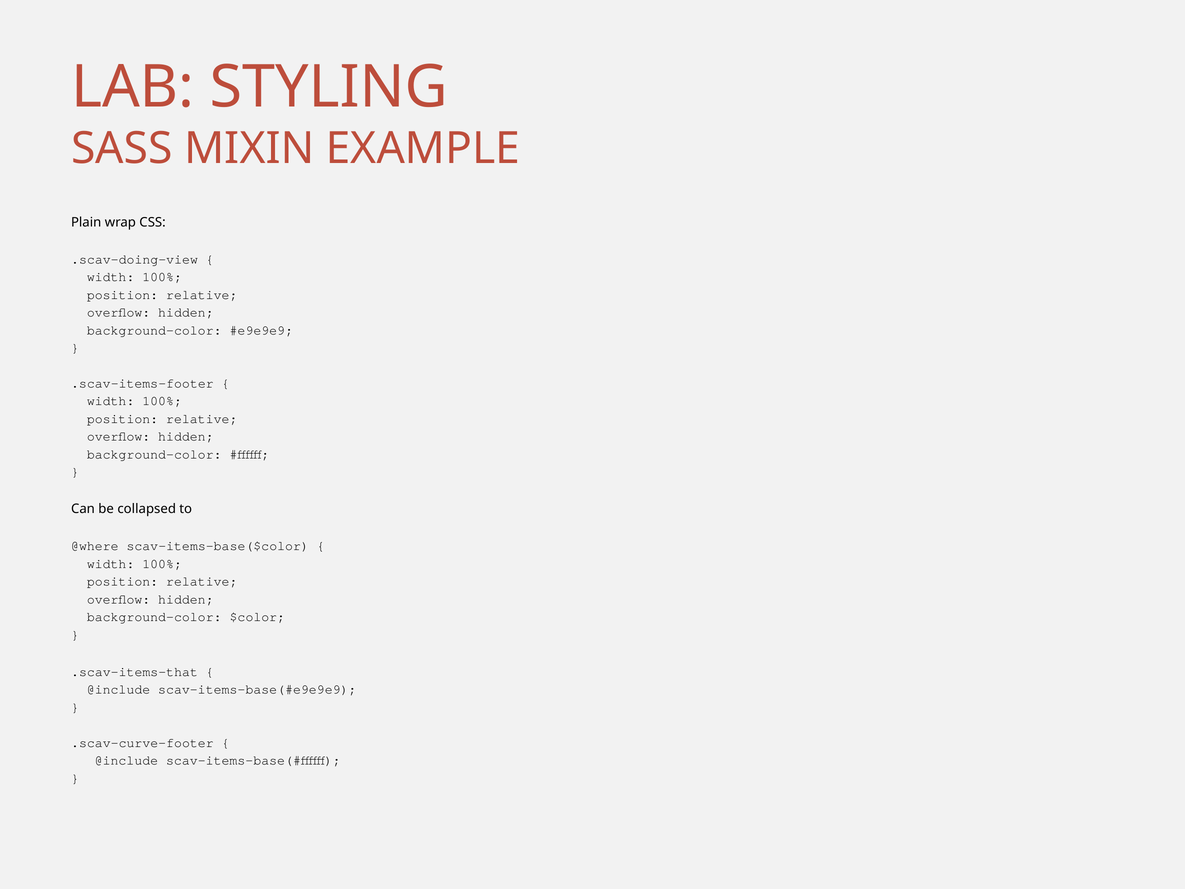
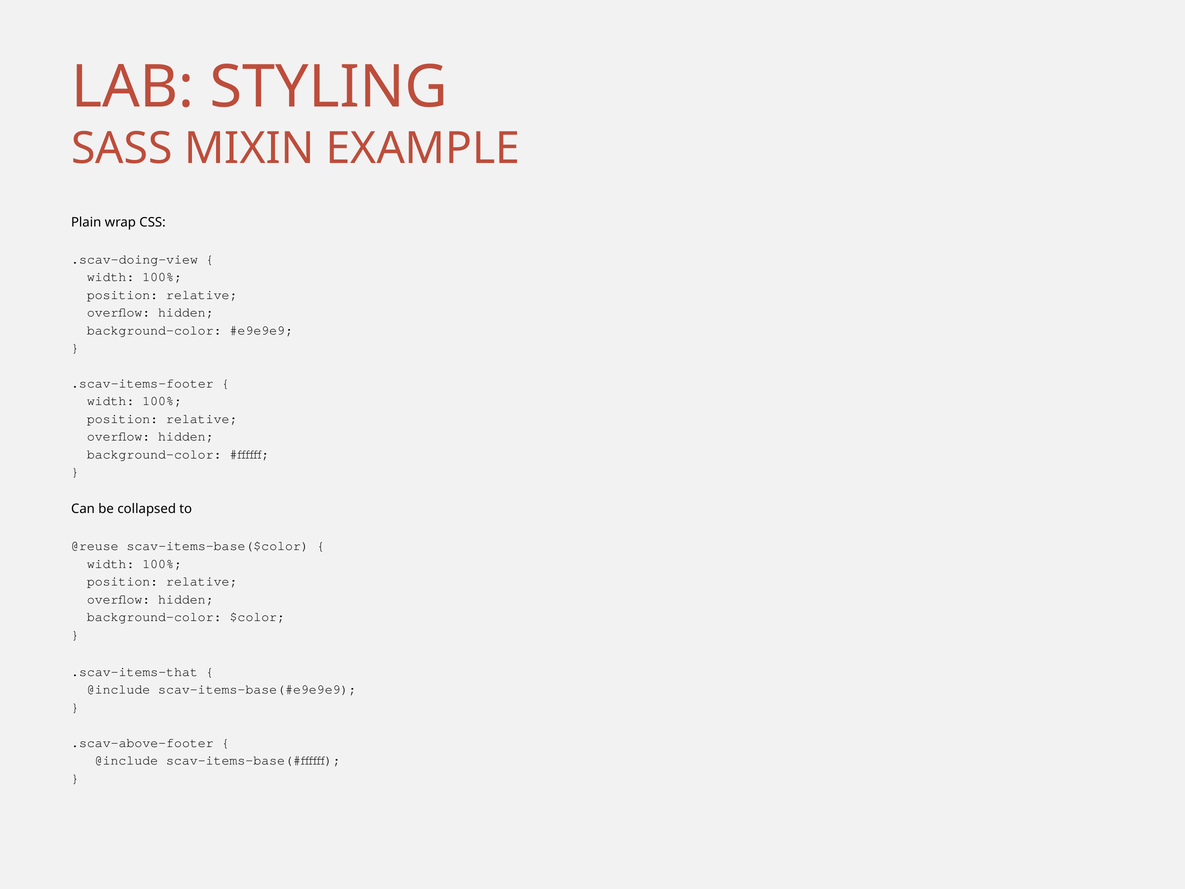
@where: @where -> @reuse
.scav-curve-footer: .scav-curve-footer -> .scav-above-footer
